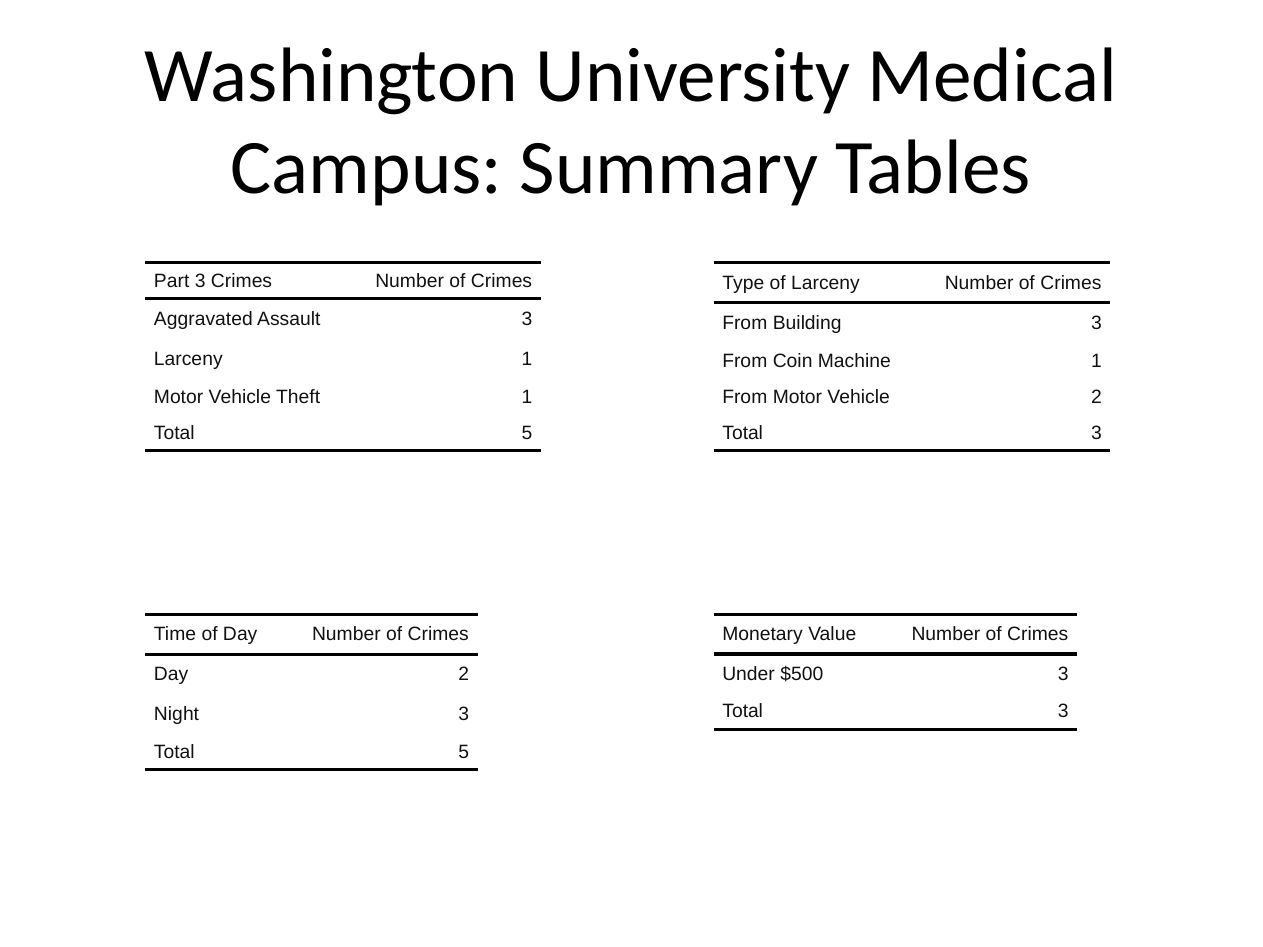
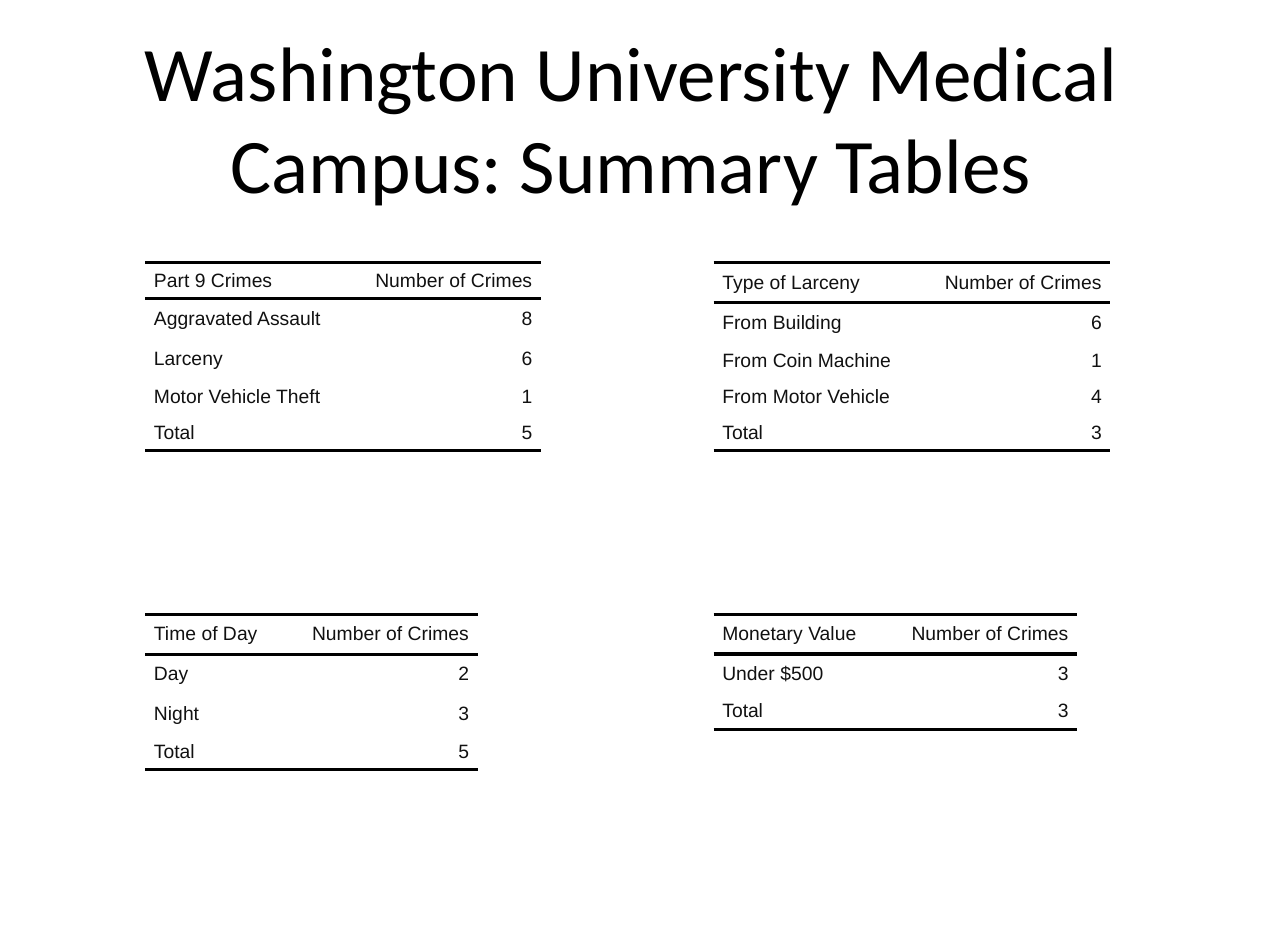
Part 3: 3 -> 9
Assault 3: 3 -> 8
Building 3: 3 -> 6
Larceny 1: 1 -> 6
Vehicle 2: 2 -> 4
